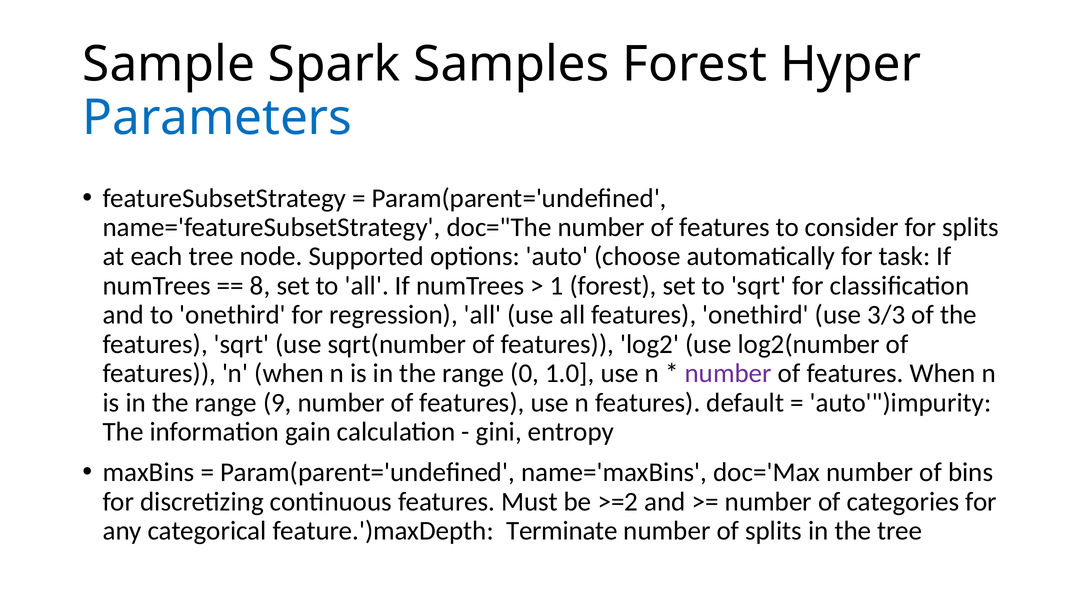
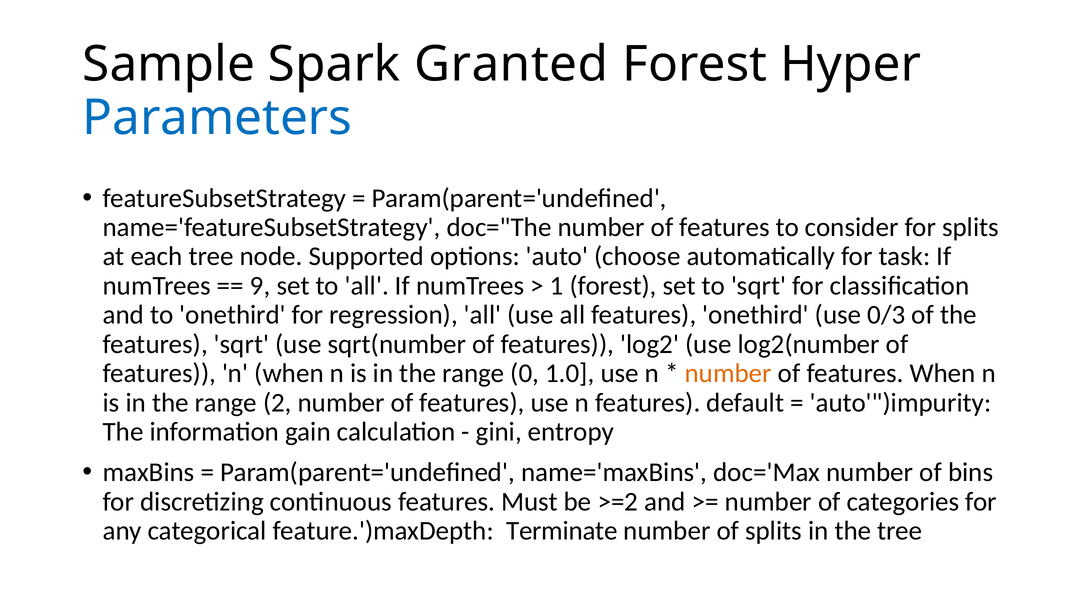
Samples: Samples -> Granted
8: 8 -> 9
3/3: 3/3 -> 0/3
number at (728, 373) colour: purple -> orange
9: 9 -> 2
